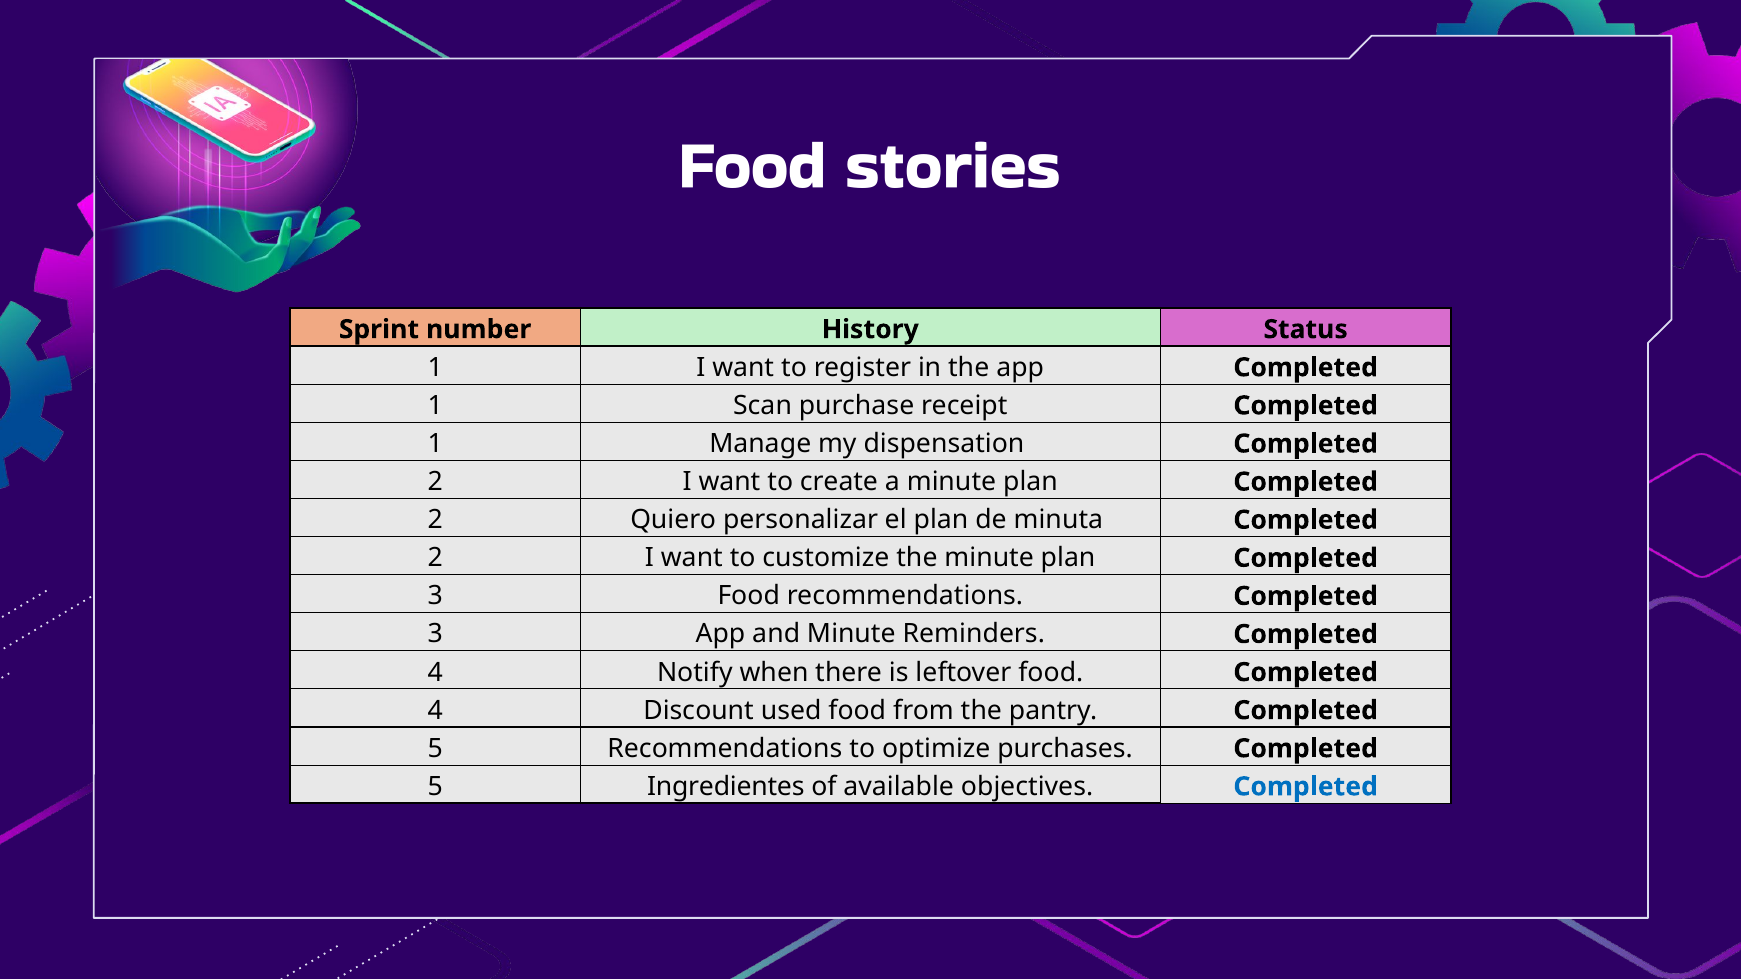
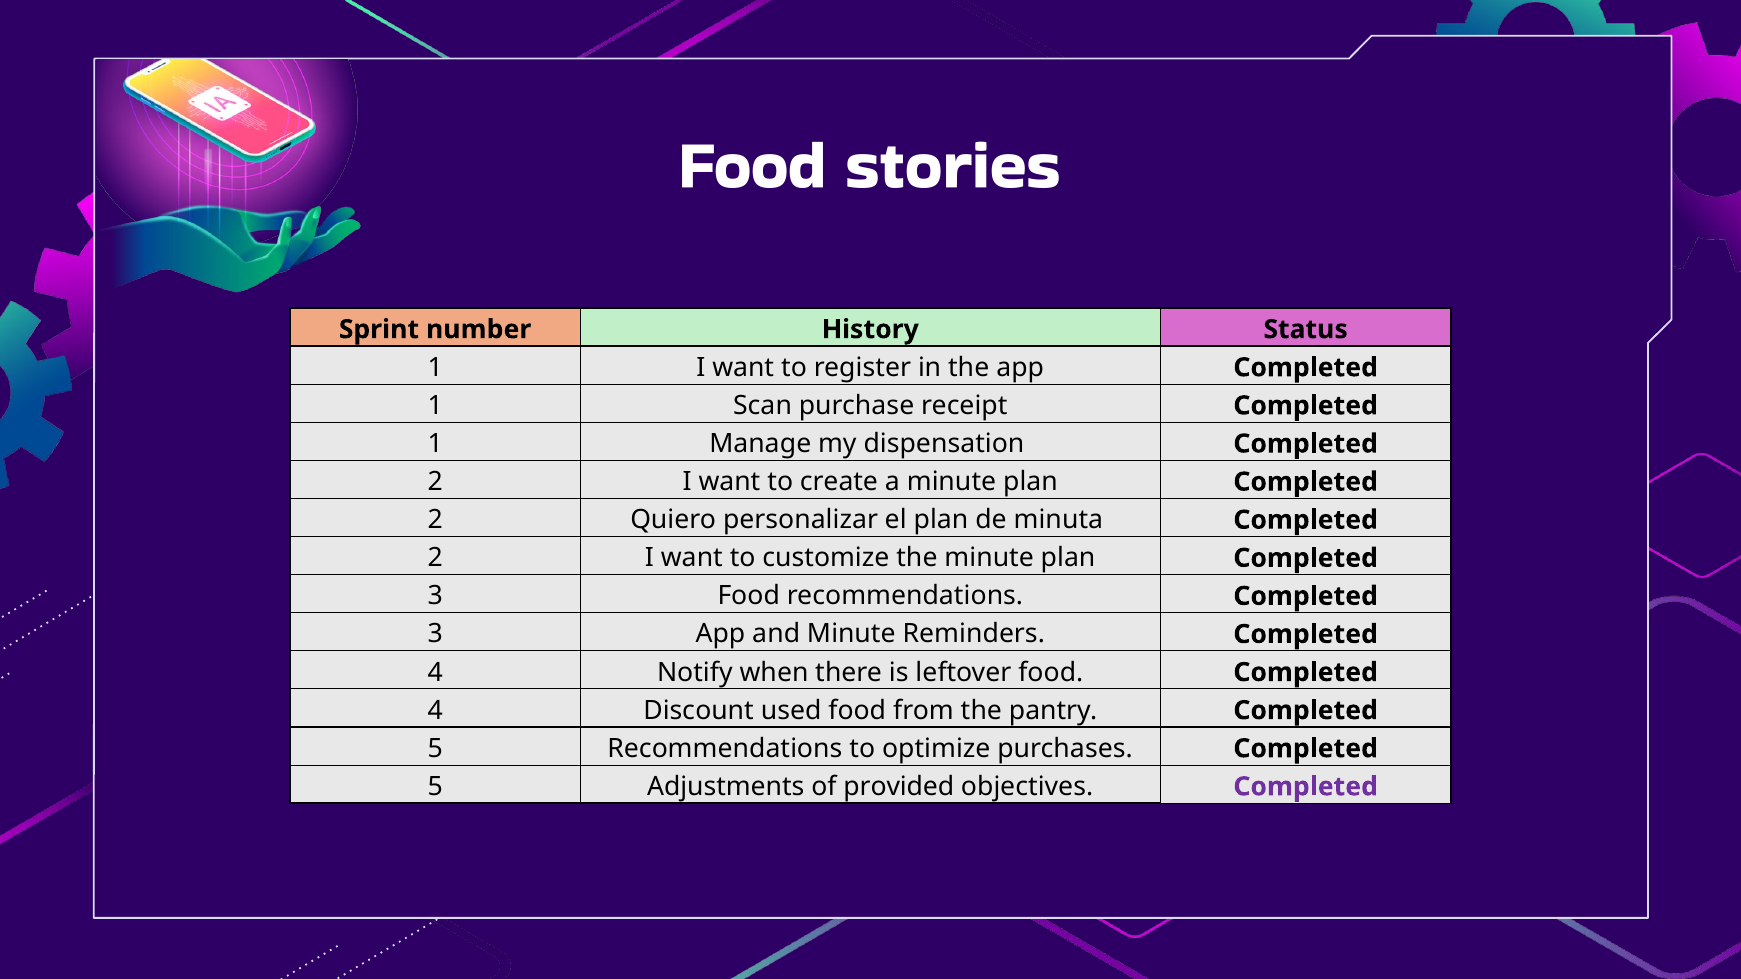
Ingredientes: Ingredientes -> Adjustments
available: available -> provided
Completed at (1306, 787) colour: blue -> purple
